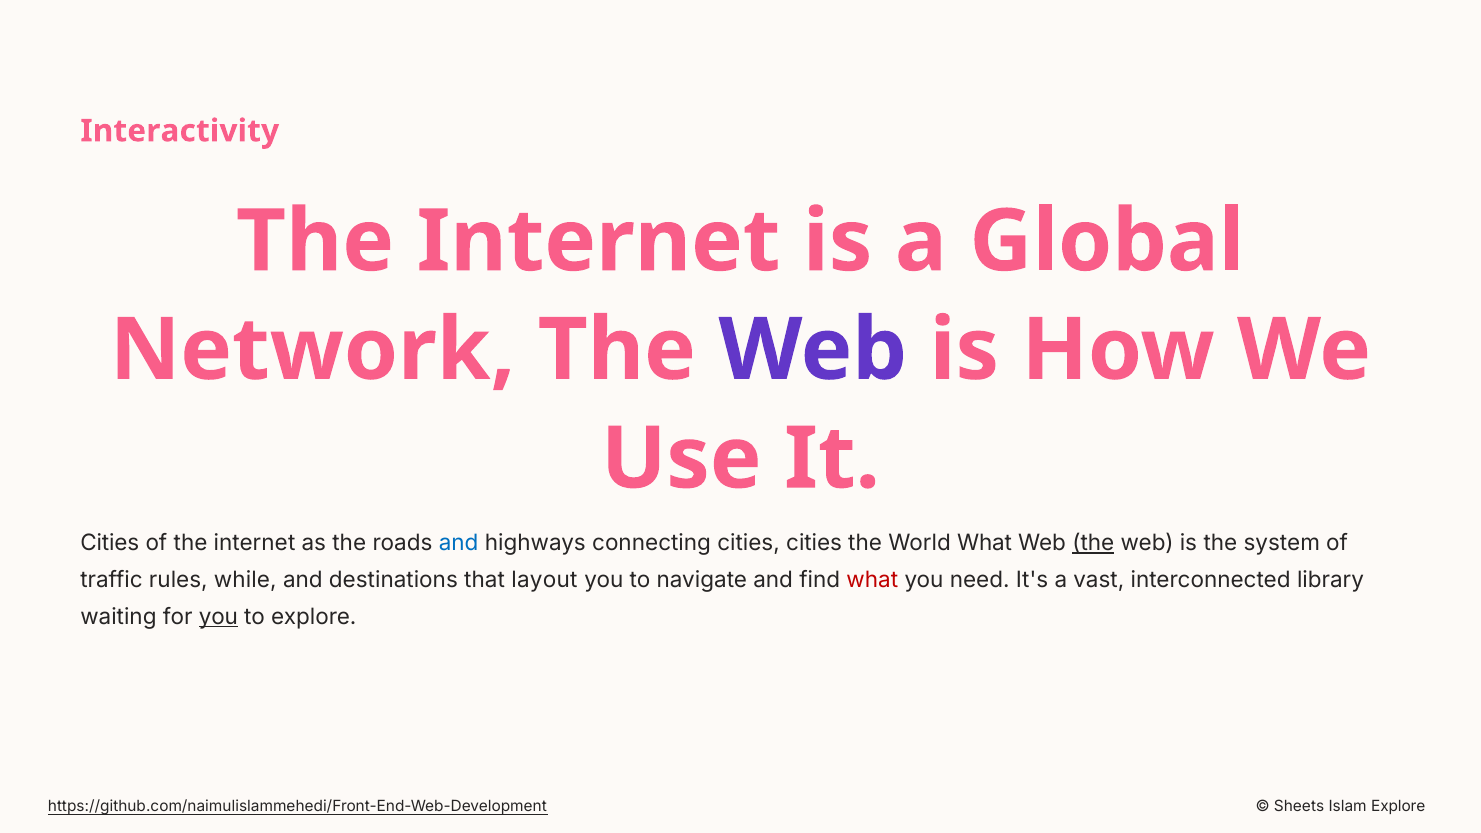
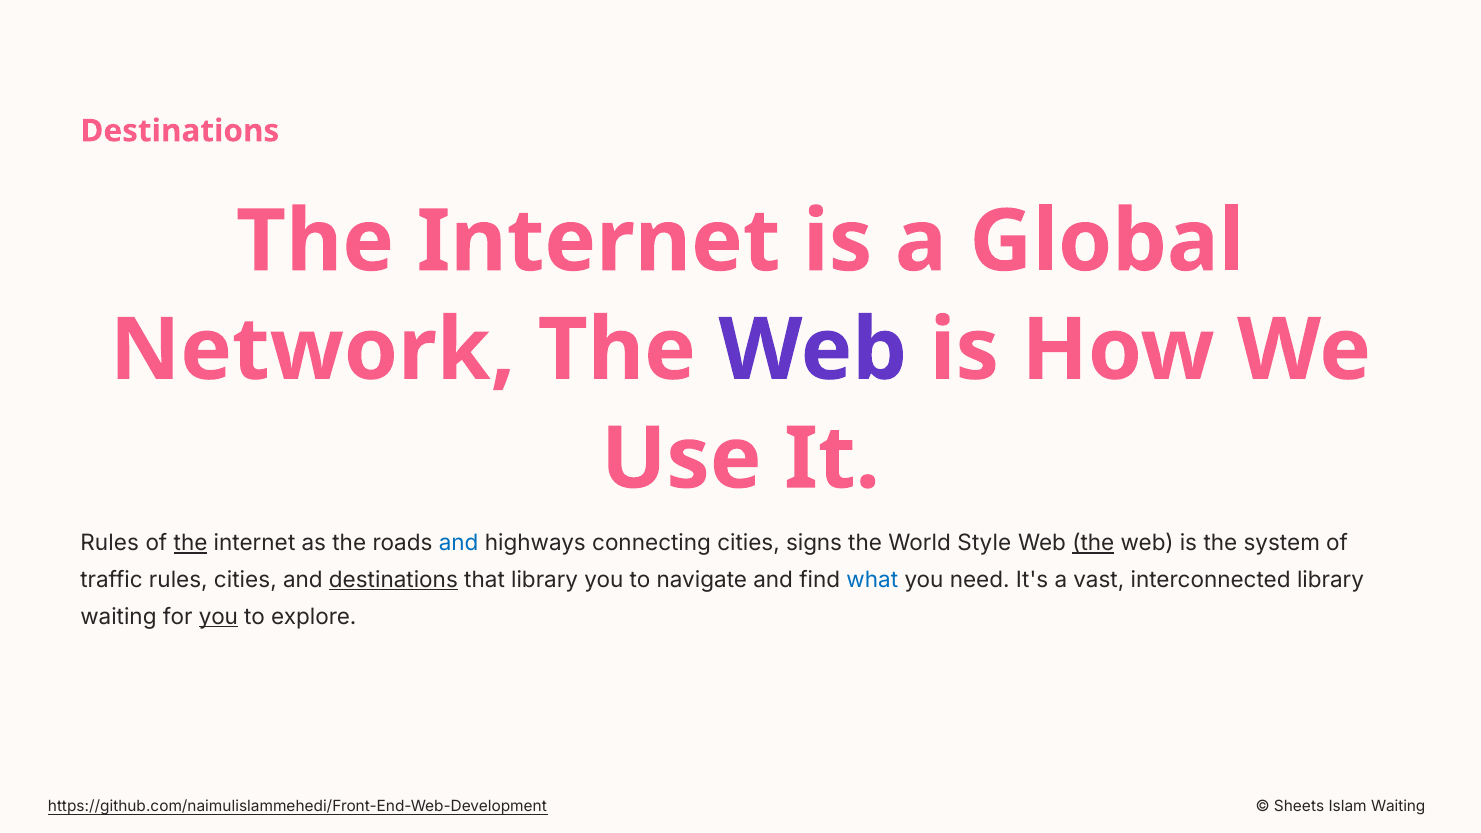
Interactivity at (180, 131): Interactivity -> Destinations
Cities at (110, 543): Cities -> Rules
the at (191, 543) underline: none -> present
cities cities: cities -> signs
World What: What -> Style
rules while: while -> cities
destinations at (393, 580) underline: none -> present
that layout: layout -> library
what at (872, 580) colour: red -> blue
Islam Explore: Explore -> Waiting
